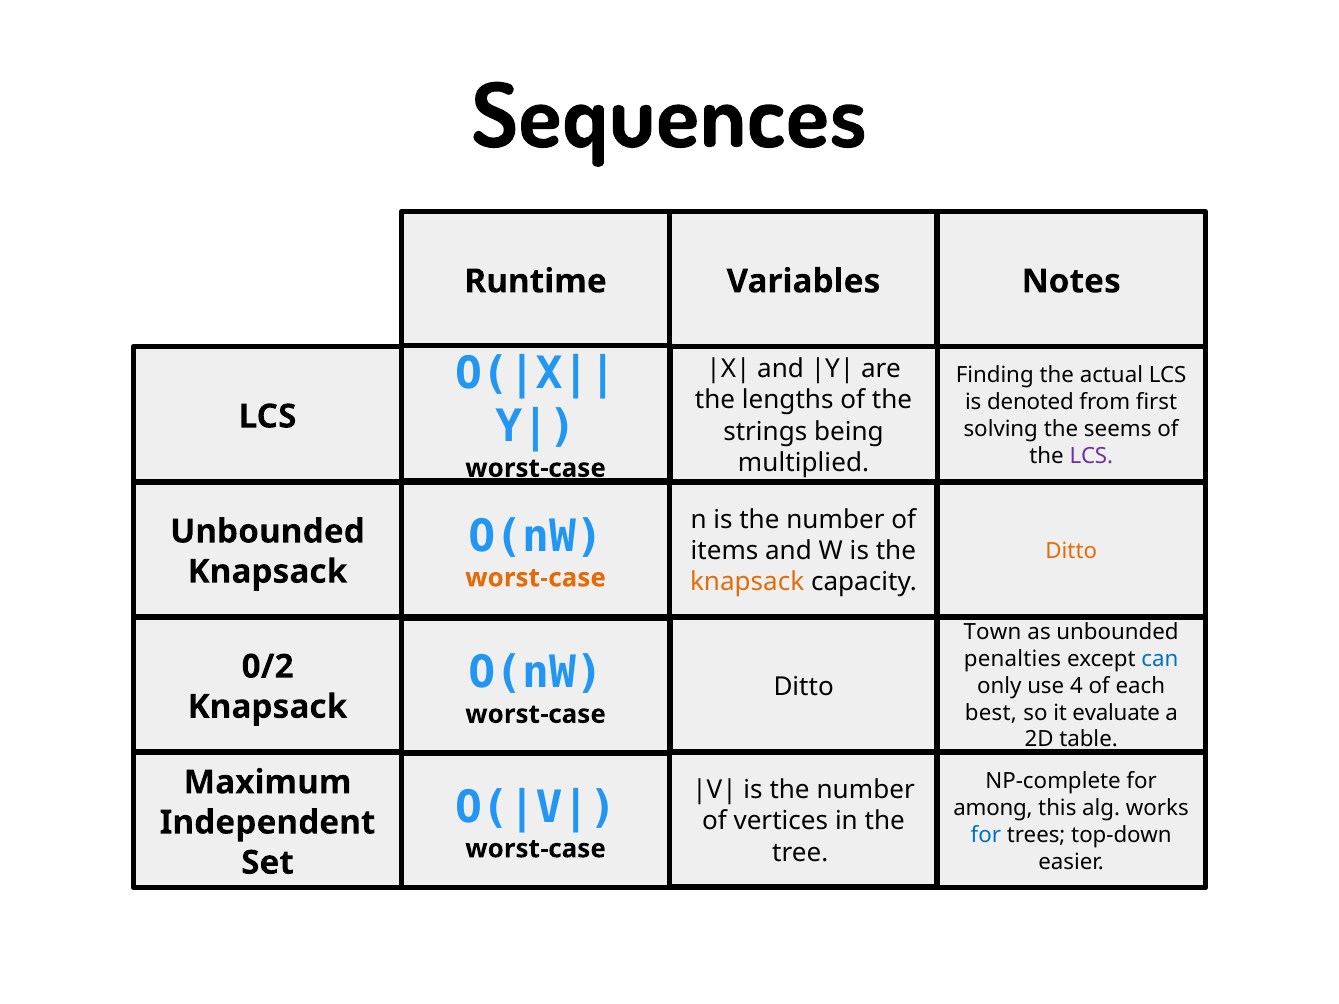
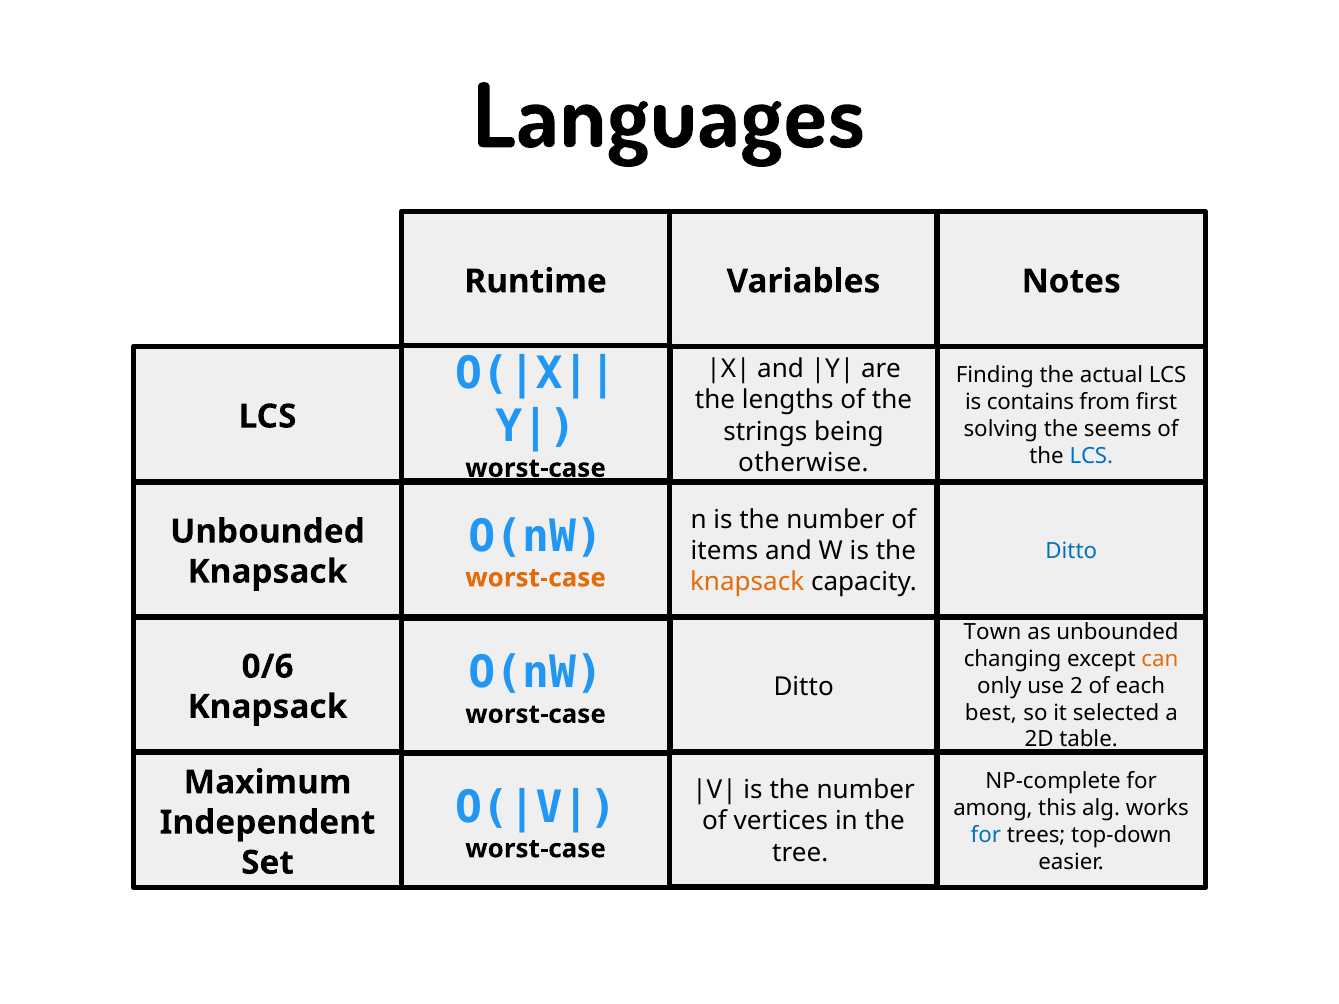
Sequences: Sequences -> Languages
denoted: denoted -> contains
LCS at (1091, 456) colour: purple -> blue
multiplied: multiplied -> otherwise
Ditto at (1071, 551) colour: orange -> blue
penalties: penalties -> changing
can colour: blue -> orange
0/2: 0/2 -> 0/6
4: 4 -> 2
evaluate: evaluate -> selected
